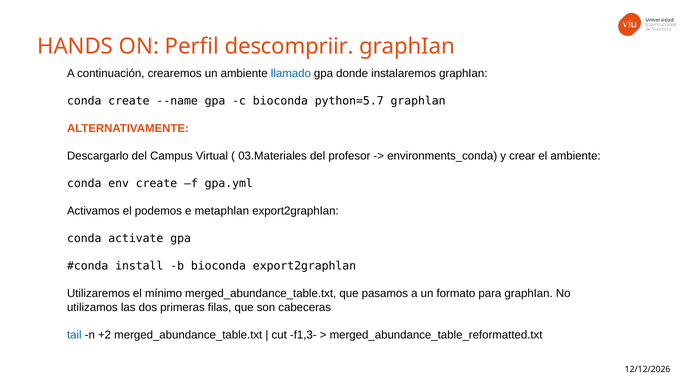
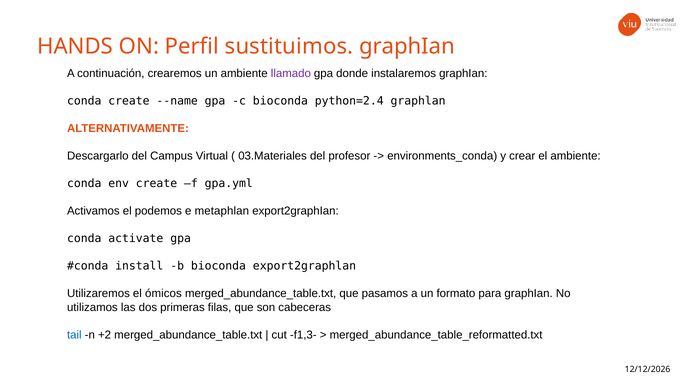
descompriir: descompriir -> sustituimos
llamado colour: blue -> purple
python=5.7: python=5.7 -> python=2.4
mínimo: mínimo -> ómicos
